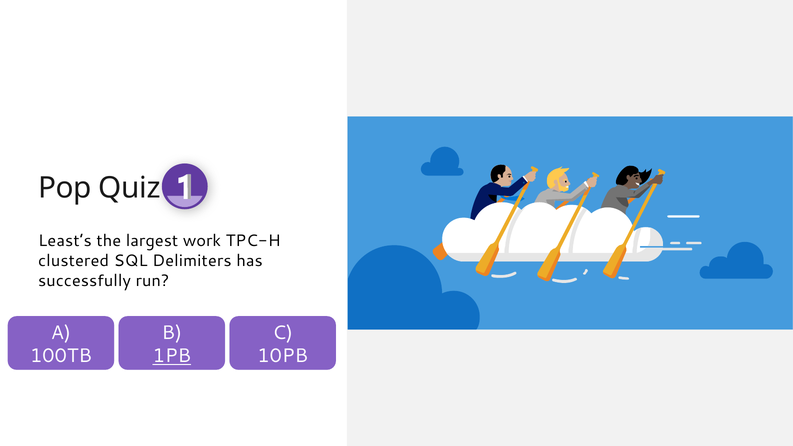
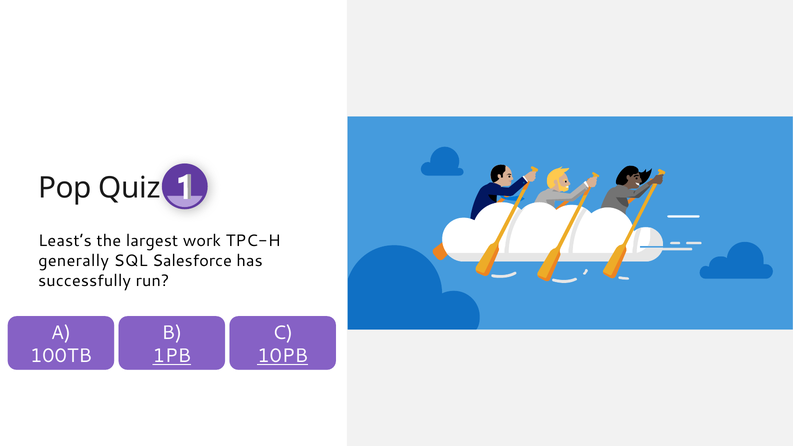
clustered: clustered -> generally
Delimiters: Delimiters -> Salesforce
10PB underline: none -> present
